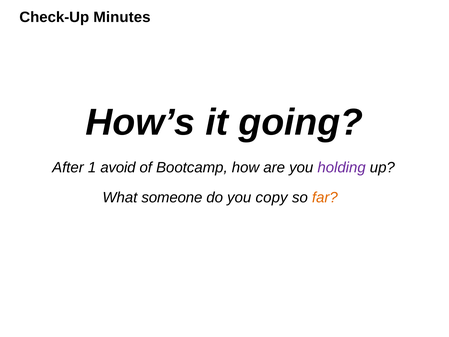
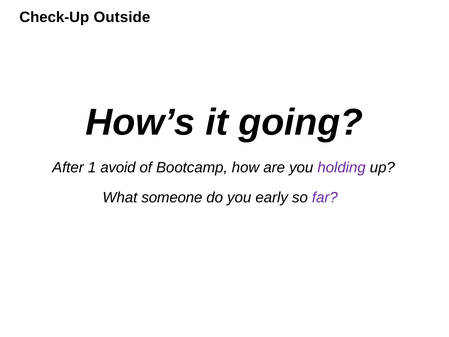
Minutes: Minutes -> Outside
copy: copy -> early
far colour: orange -> purple
